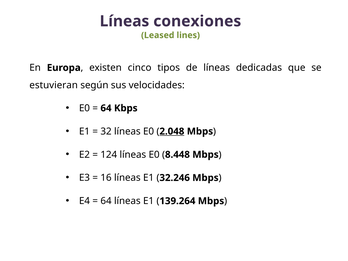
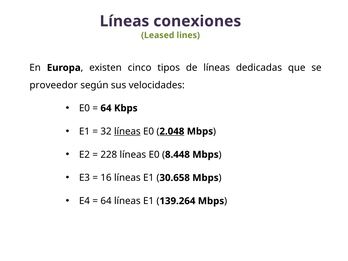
estuvieran: estuvieran -> proveedor
líneas at (127, 131) underline: none -> present
124: 124 -> 228
32.246: 32.246 -> 30.658
